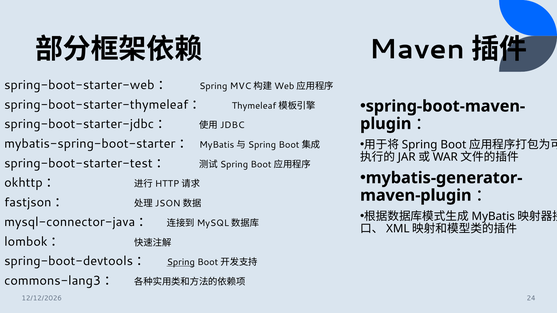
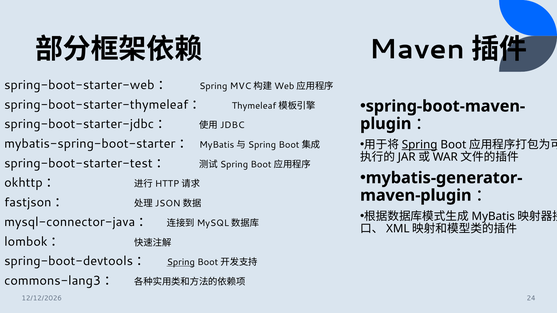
Spring at (420, 145) underline: none -> present
